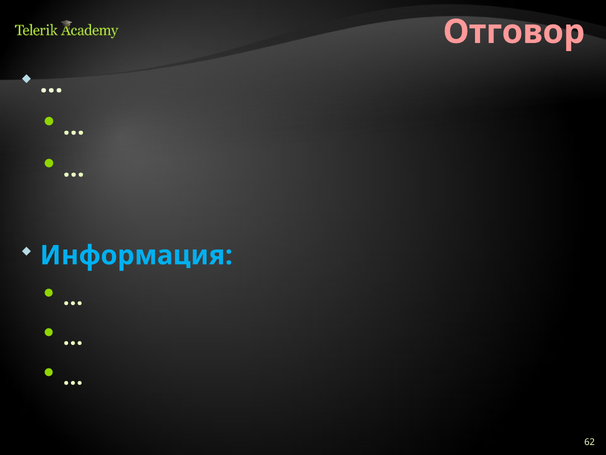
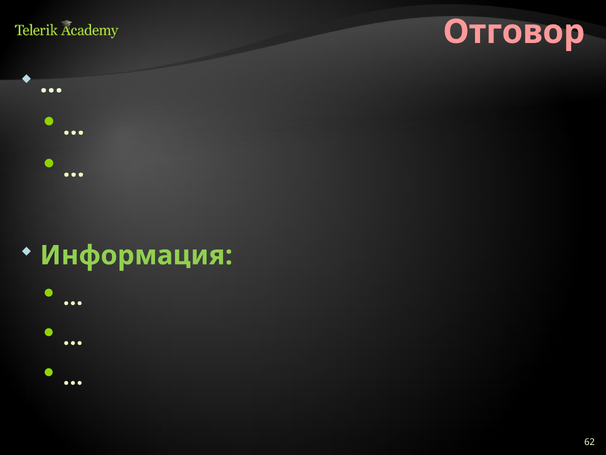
Информация colour: light blue -> light green
